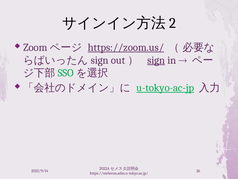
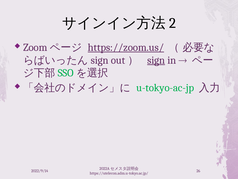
u-tokyo-ac-jp underline: present -> none
